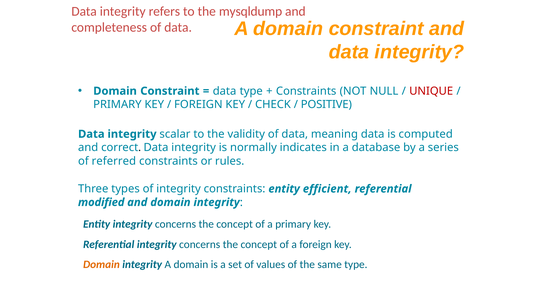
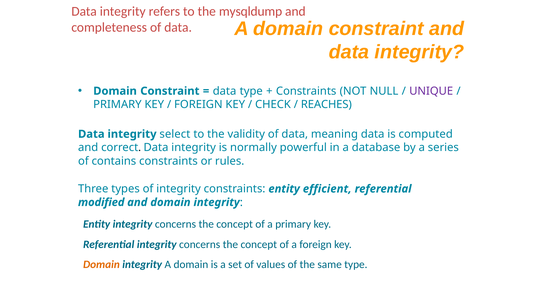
UNIQUE colour: red -> purple
POSITIVE: POSITIVE -> REACHES
scalar: scalar -> select
indicates: indicates -> powerful
referred: referred -> contains
